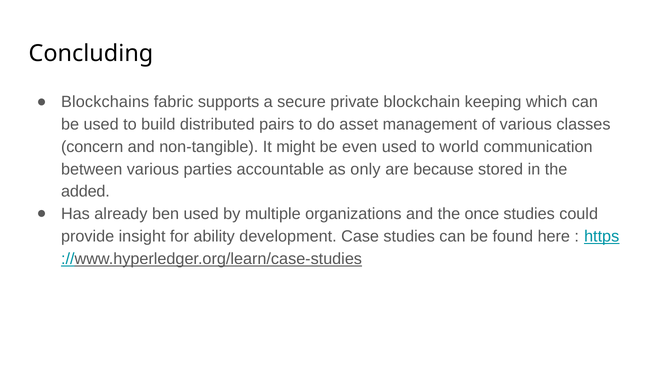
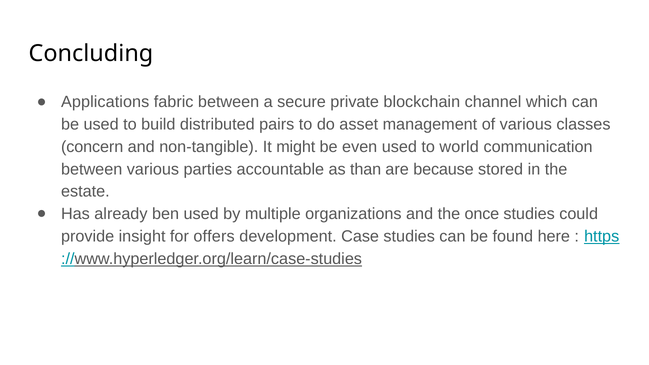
Blockchains: Blockchains -> Applications
fabric supports: supports -> between
keeping: keeping -> channel
only: only -> than
added: added -> estate
ability: ability -> offers
